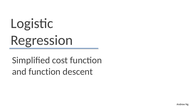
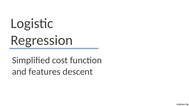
and function: function -> features
